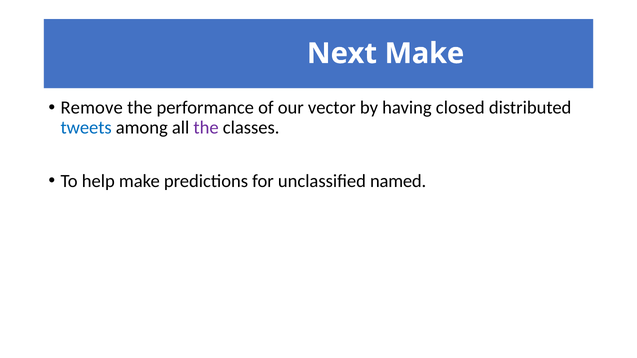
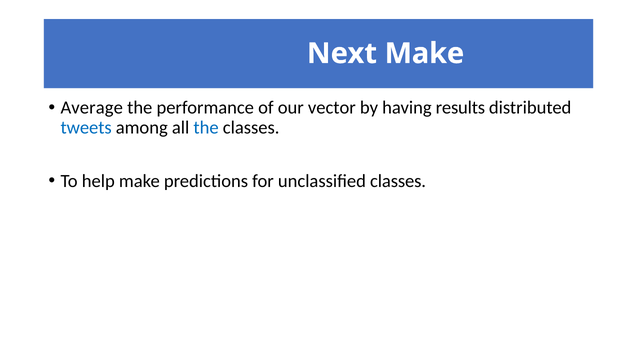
Remove: Remove -> Average
closed: closed -> results
the at (206, 128) colour: purple -> blue
unclassified named: named -> classes
